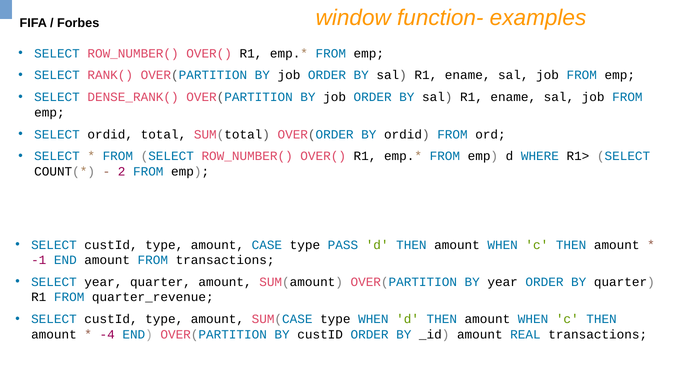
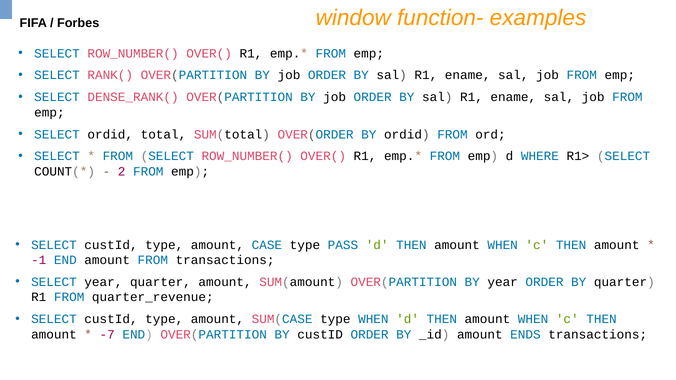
-4: -4 -> -7
REAL: REAL -> ENDS
